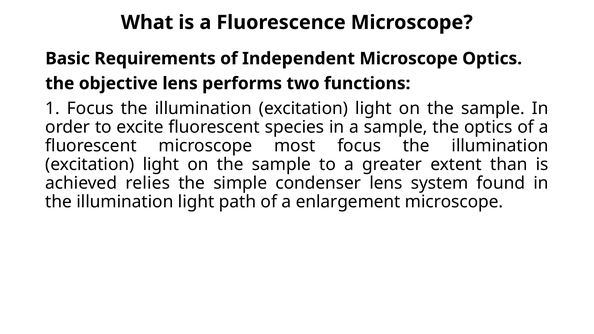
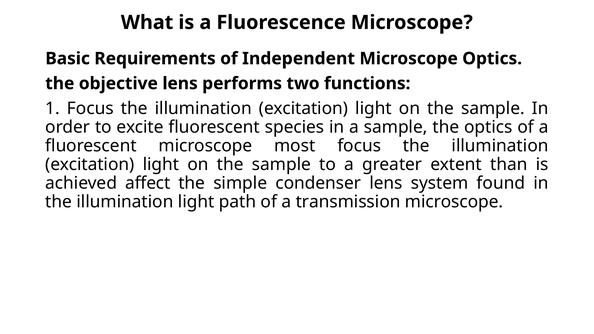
relies: relies -> affect
enlargement: enlargement -> transmission
